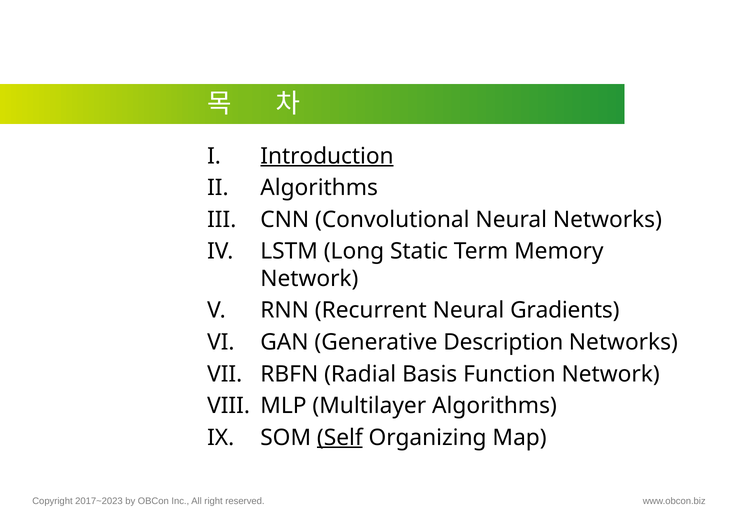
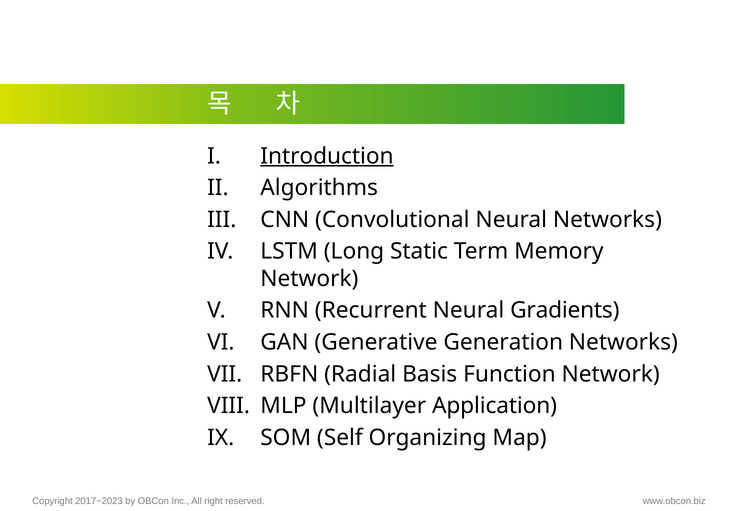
Description: Description -> Generation
Multilayer Algorithms: Algorithms -> Application
Self underline: present -> none
